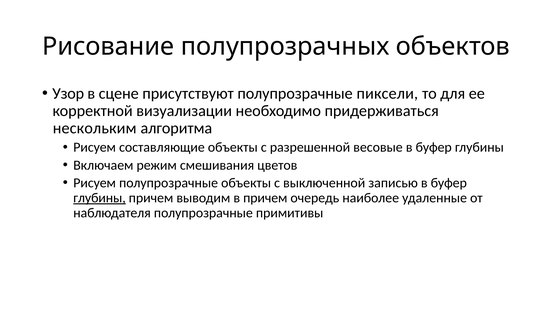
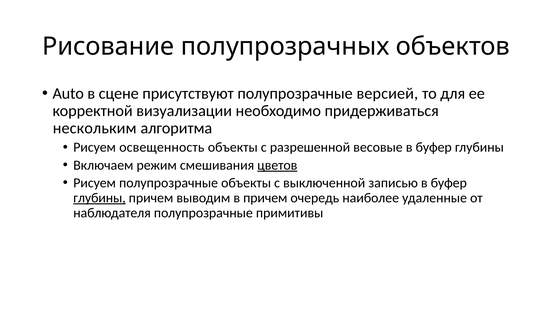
Узор: Узор -> Auto
пиксели: пиксели -> версией
составляющие: составляющие -> освещенность
цветов underline: none -> present
